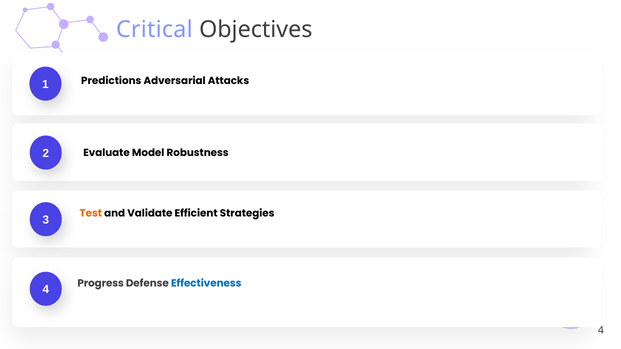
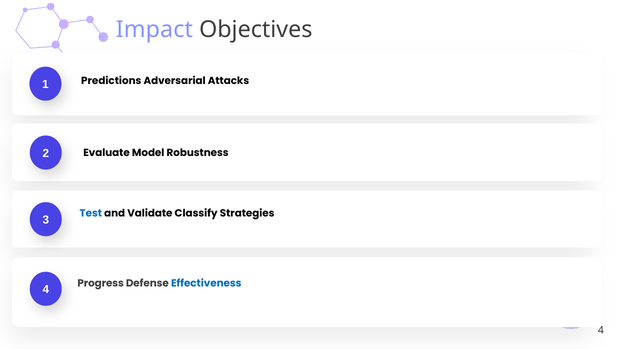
Critical: Critical -> Impact
Test colour: orange -> blue
Efficient: Efficient -> Classify
